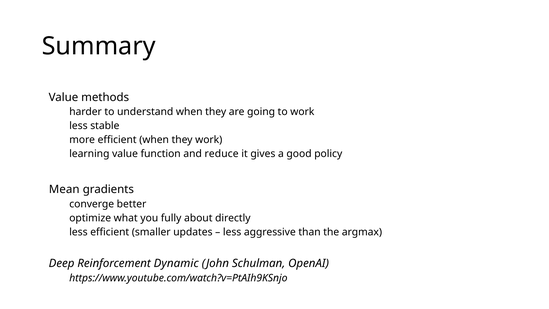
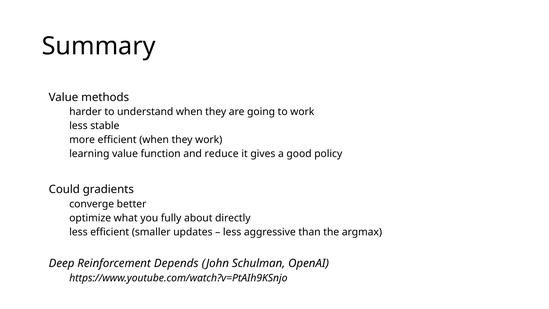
Mean: Mean -> Could
Dynamic: Dynamic -> Depends
